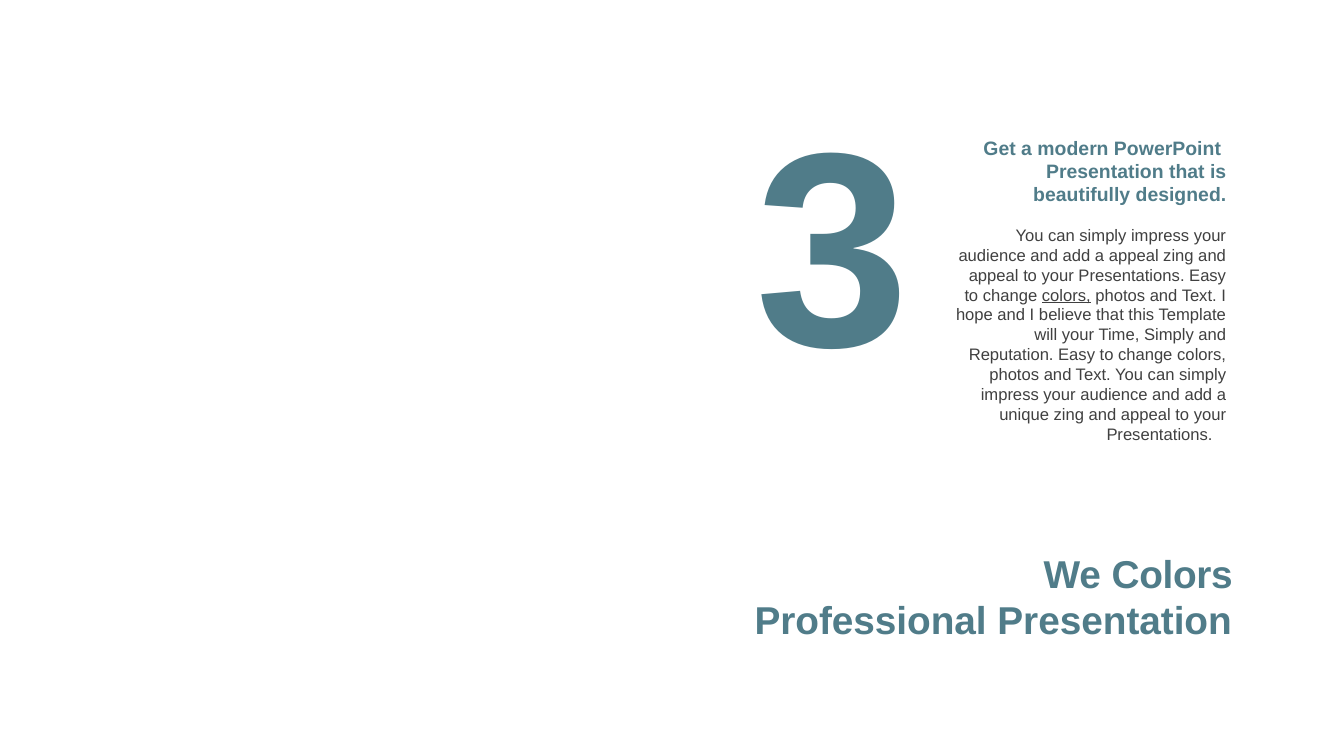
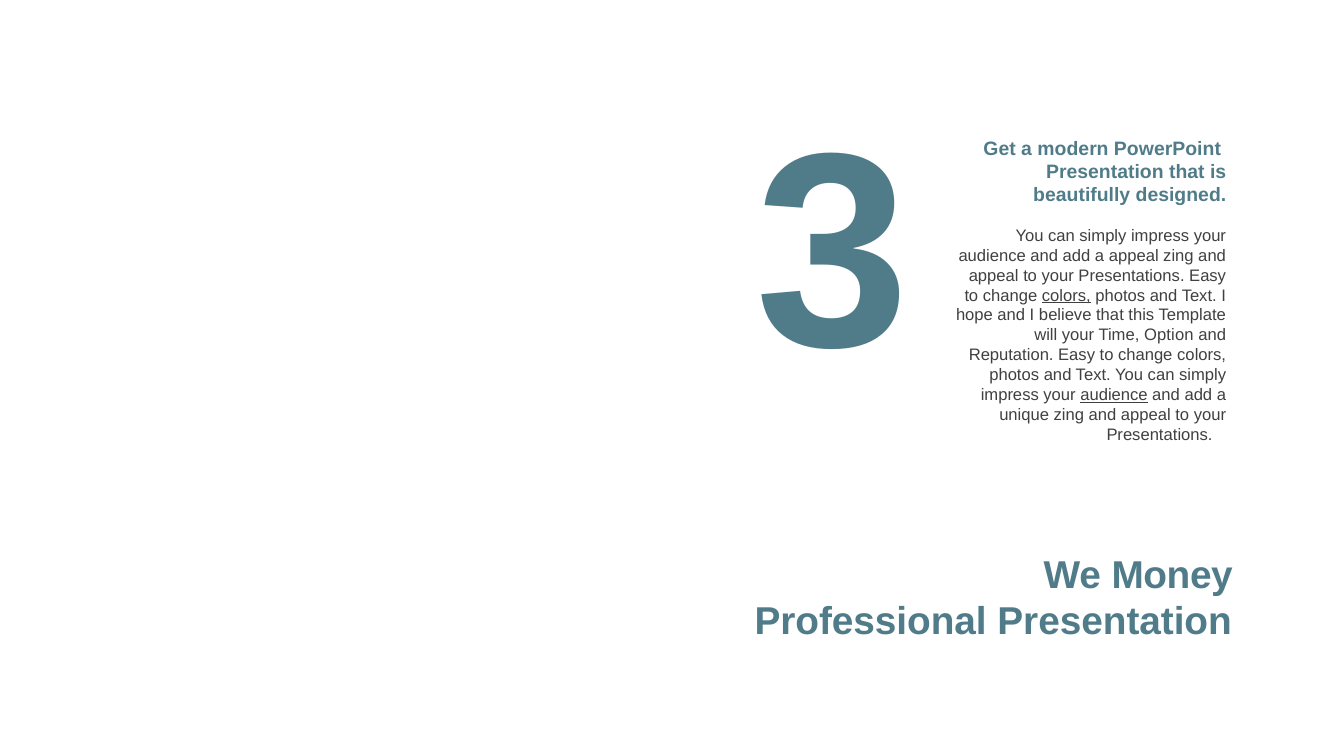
Time Simply: Simply -> Option
audience at (1114, 395) underline: none -> present
We Colors: Colors -> Money
